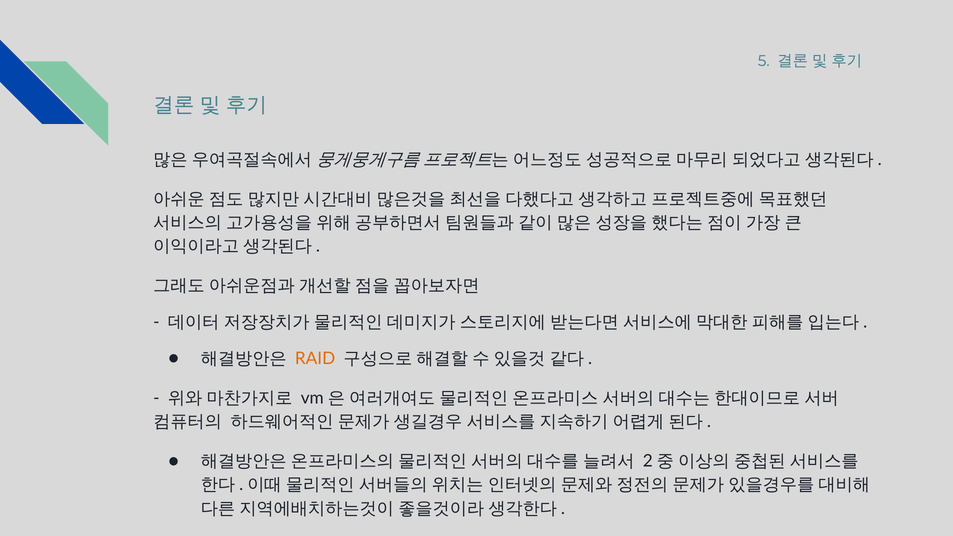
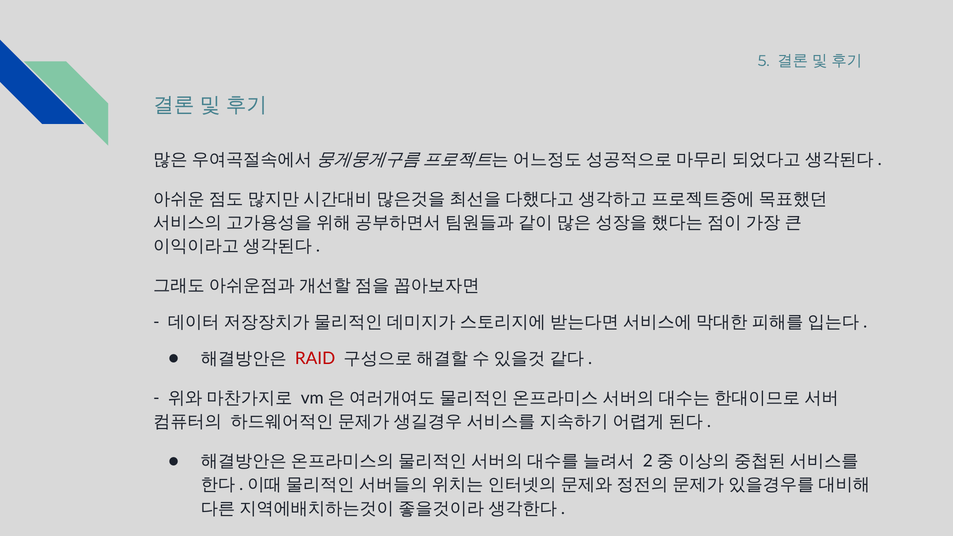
RAID colour: orange -> red
